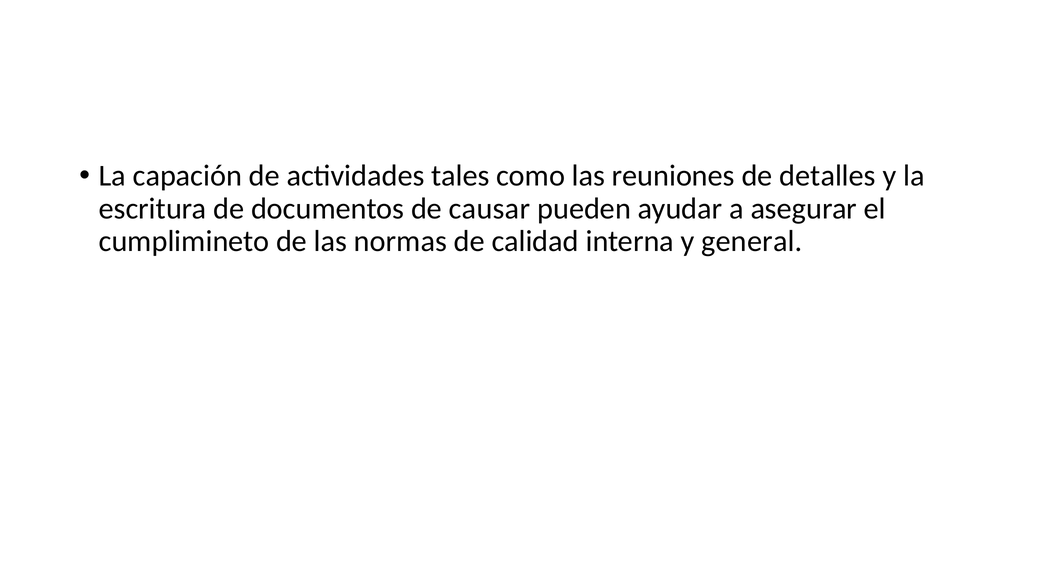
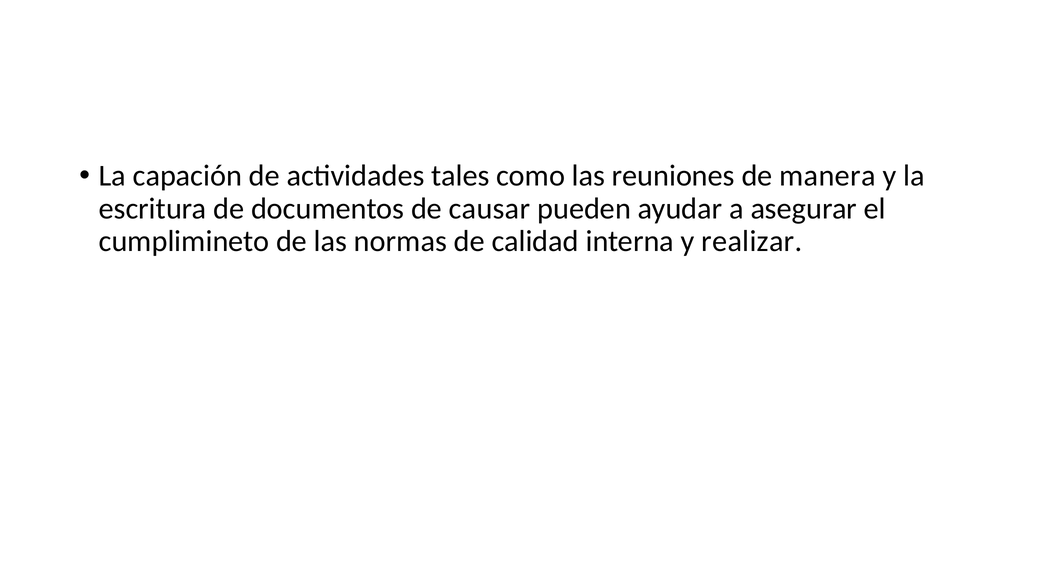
detalles: detalles -> manera
general: general -> realizar
